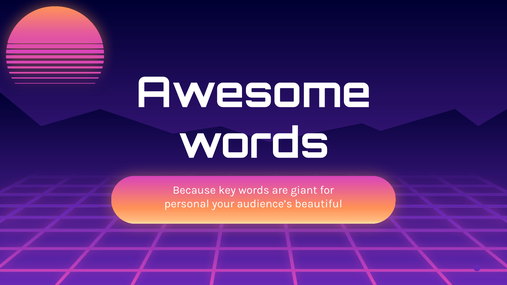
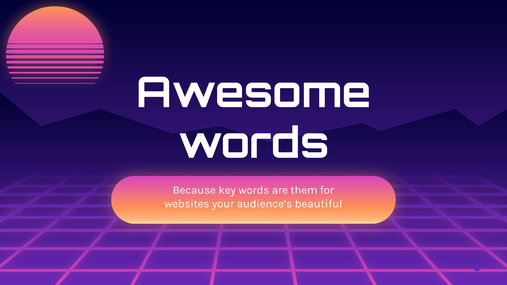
giant: giant -> them
personal: personal -> websites
